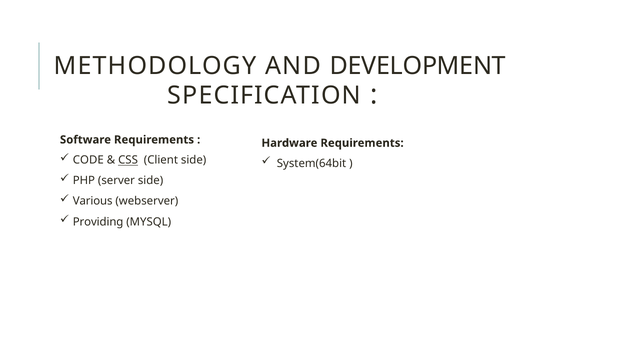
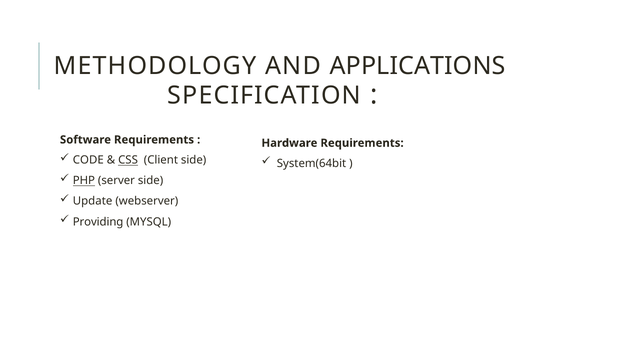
DEVELOPMENT: DEVELOPMENT -> APPLICATIONS
PHP underline: none -> present
Various: Various -> Update
